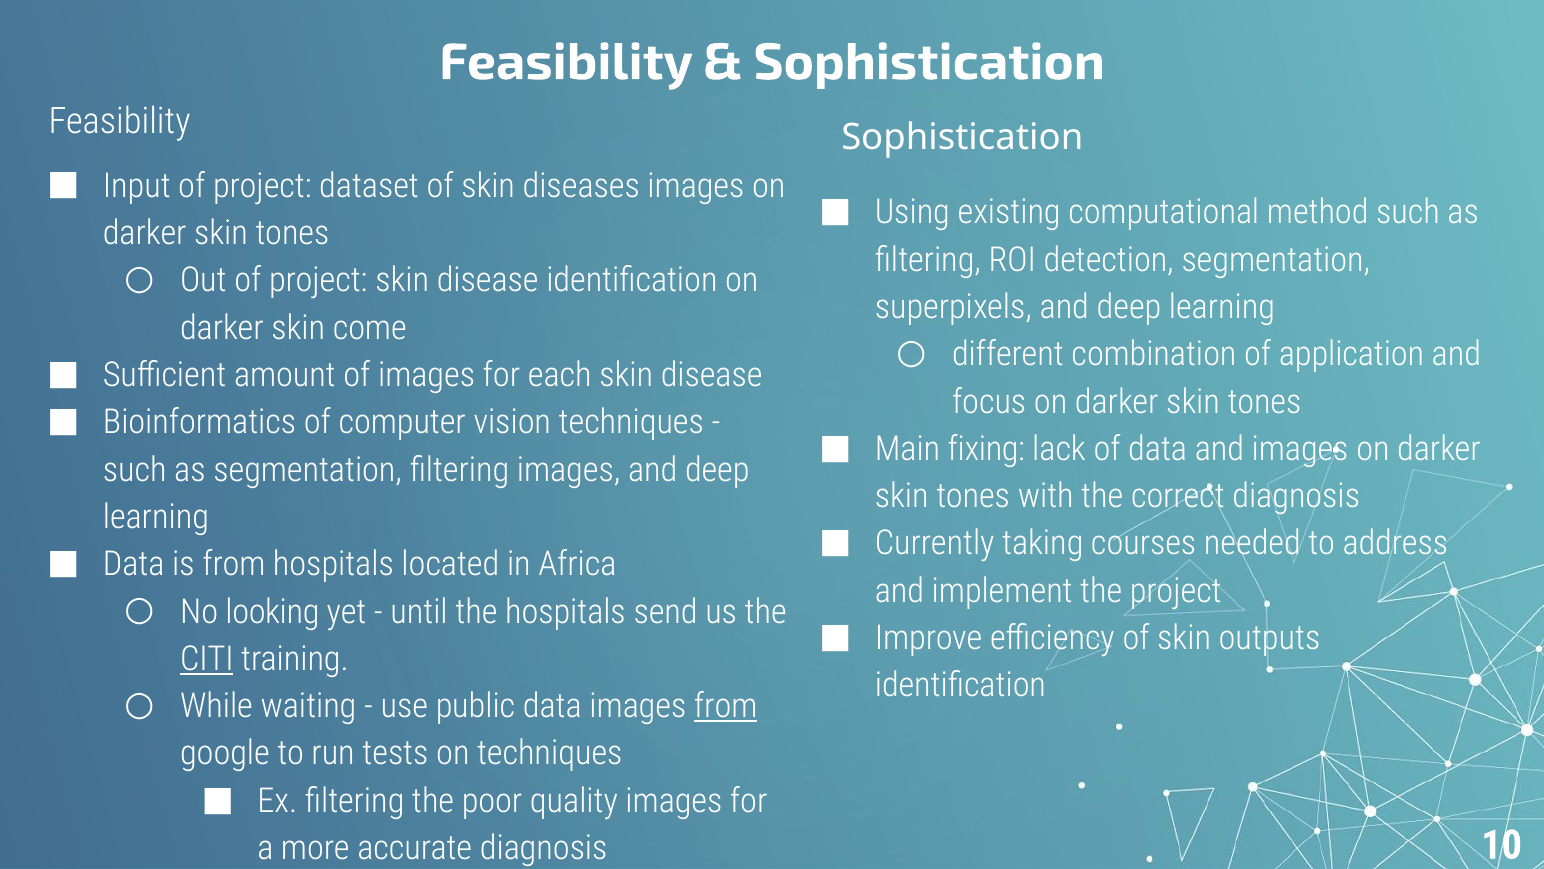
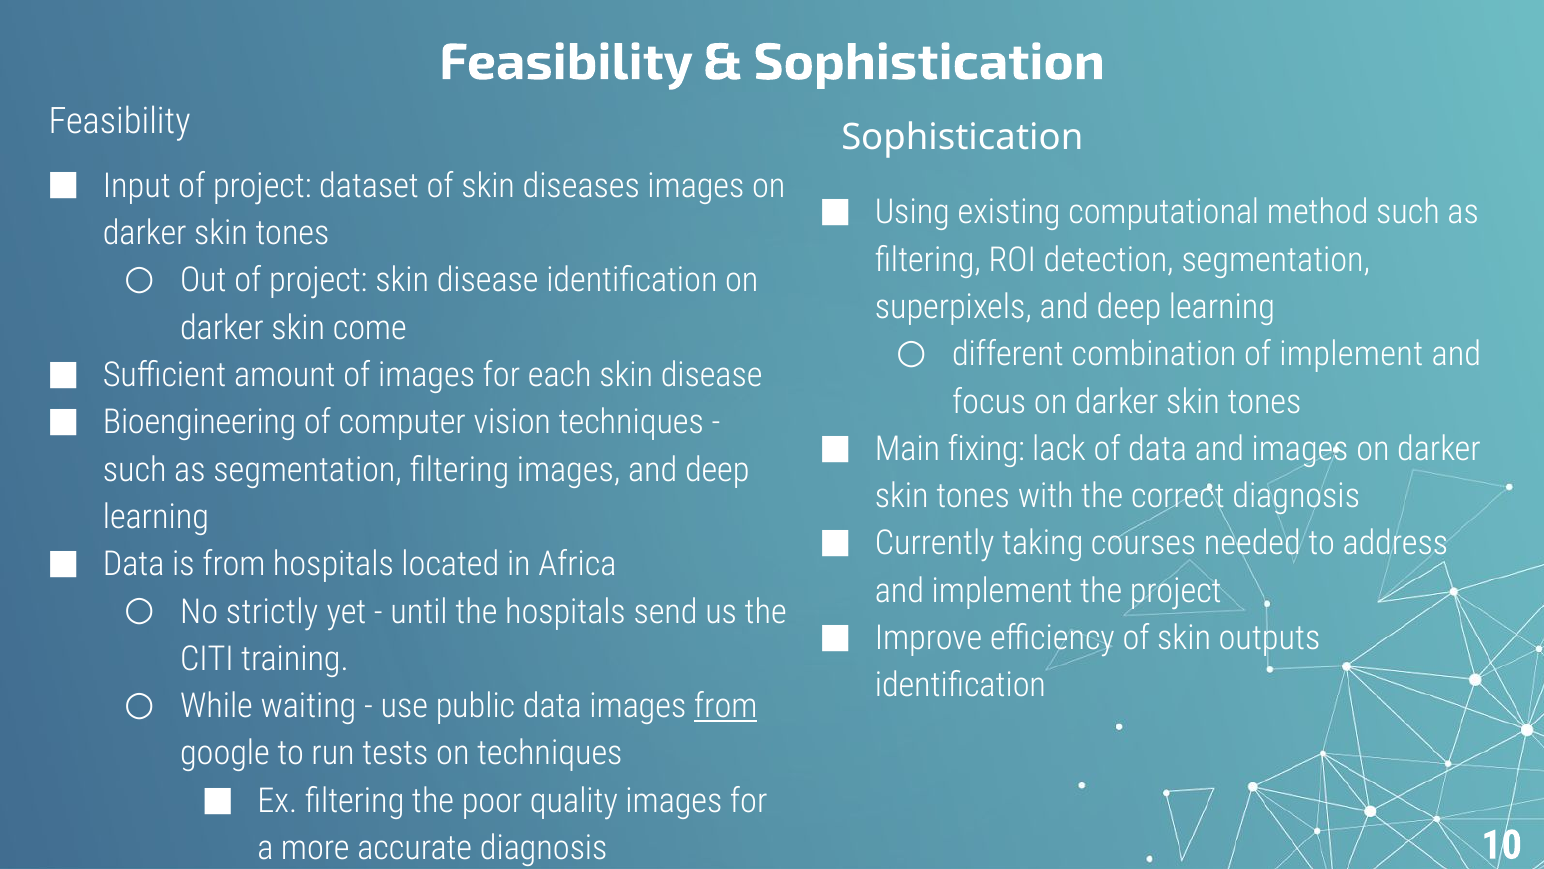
of application: application -> implement
Bioinformatics: Bioinformatics -> Bioengineering
looking: looking -> strictly
CITI underline: present -> none
